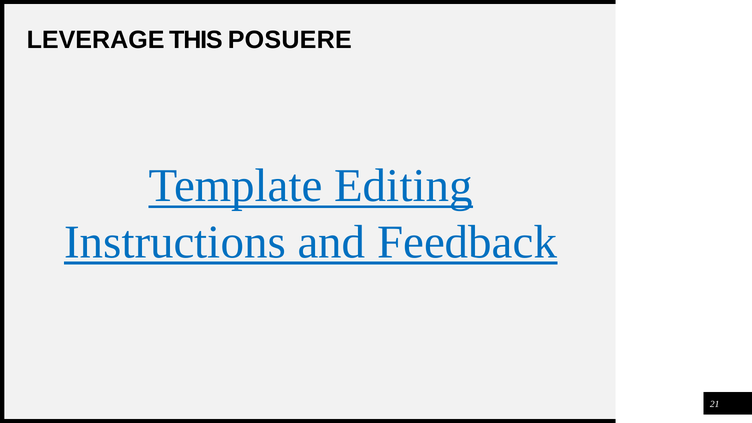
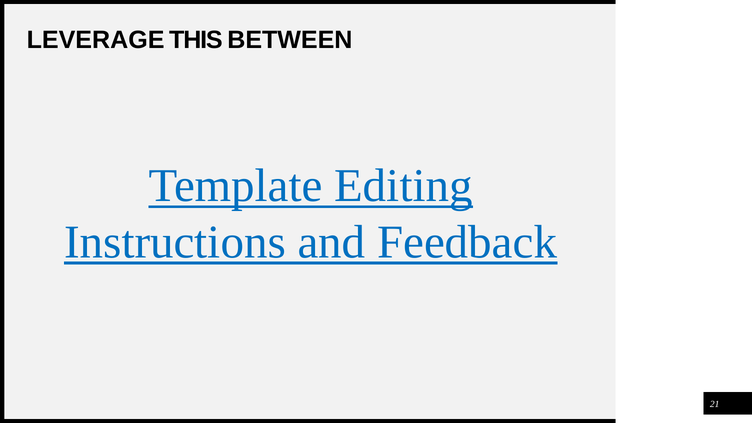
POSUERE: POSUERE -> BETWEEN
